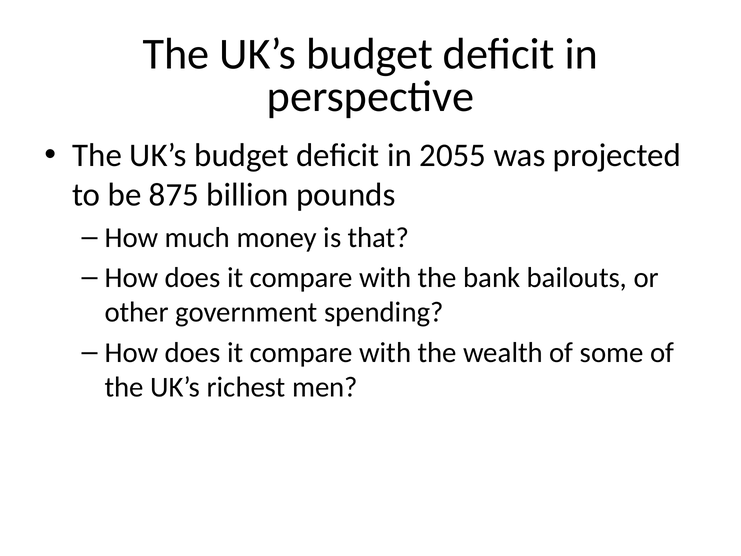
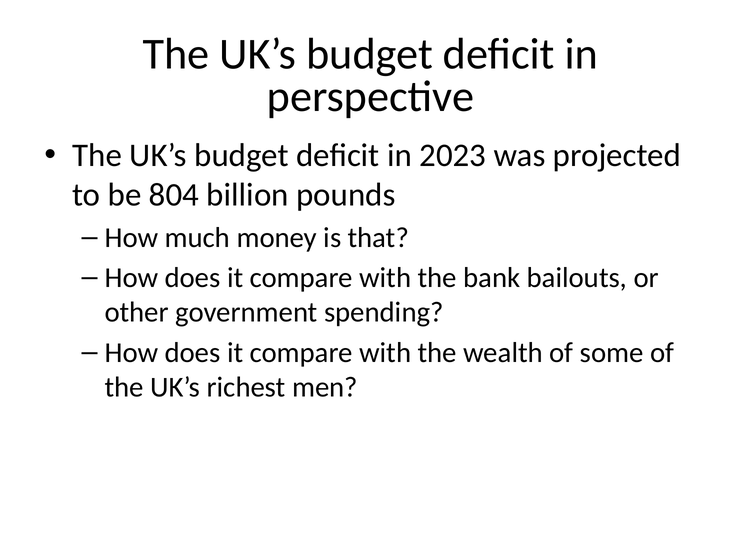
2055: 2055 -> 2023
875: 875 -> 804
